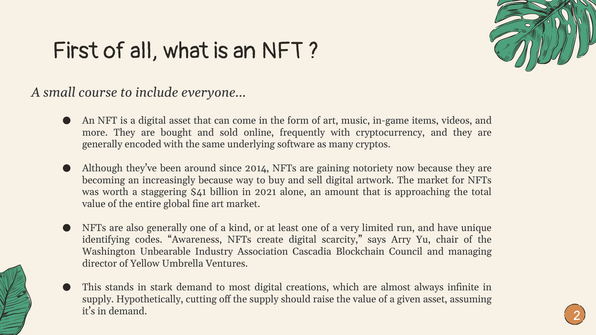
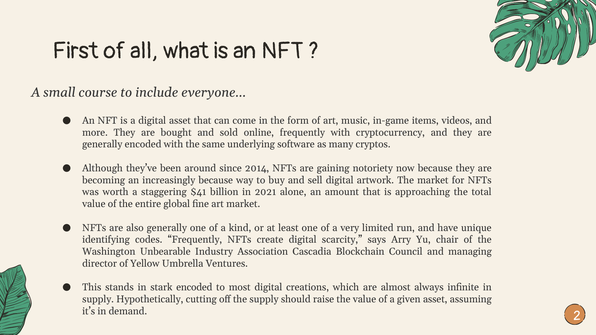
codes Awareness: Awareness -> Frequently
stark demand: demand -> encoded
